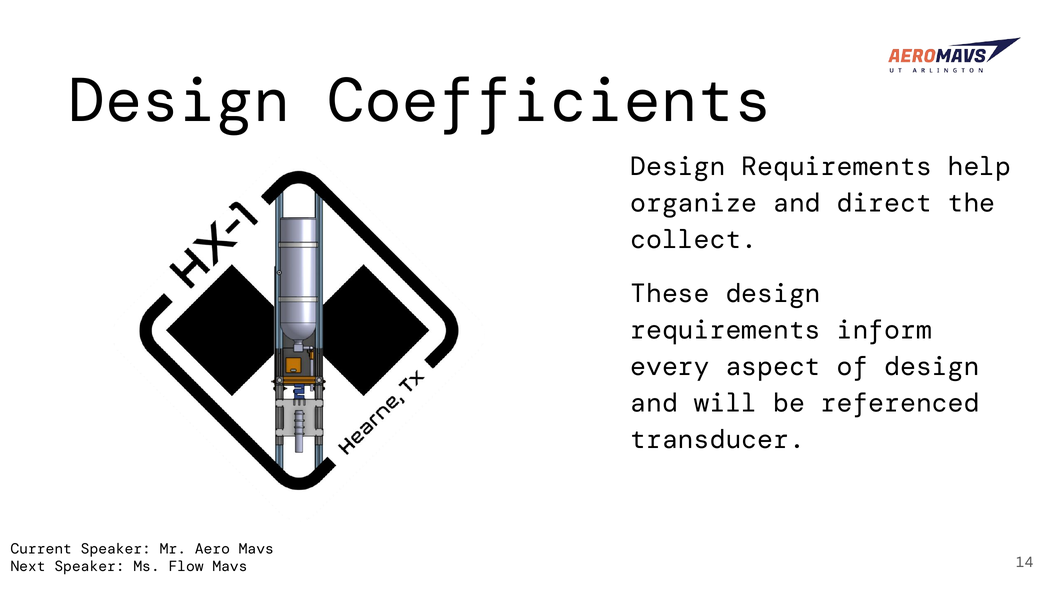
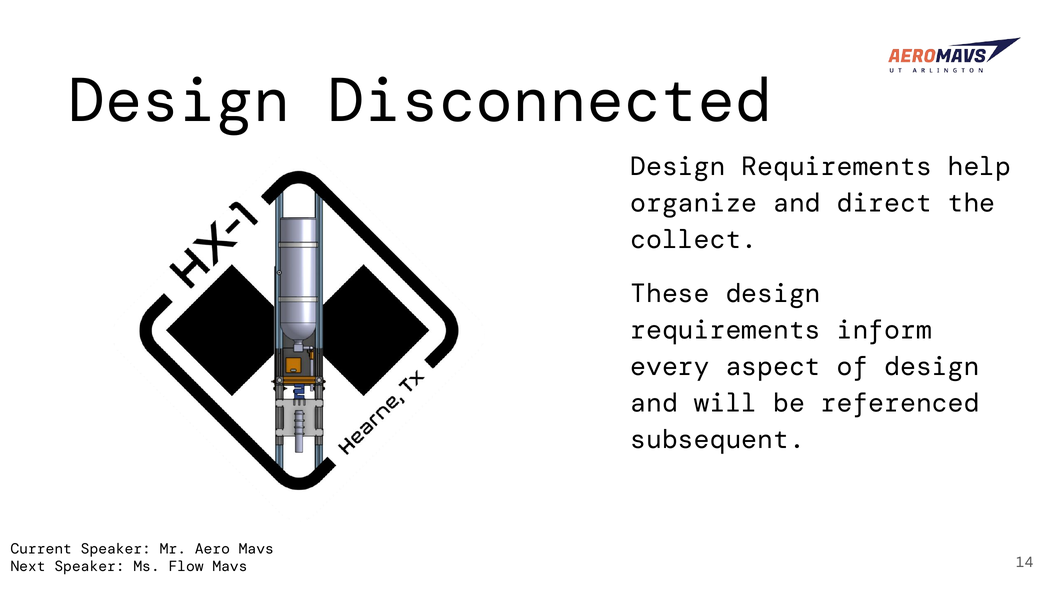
Coefficients: Coefficients -> Disconnected
transducer: transducer -> subsequent
